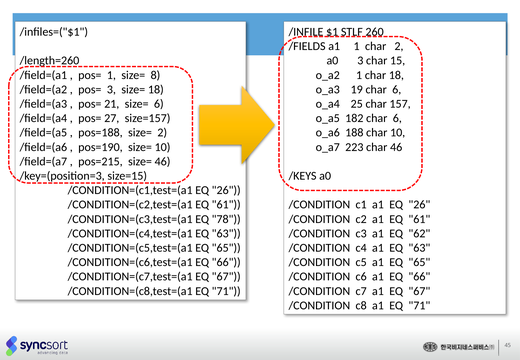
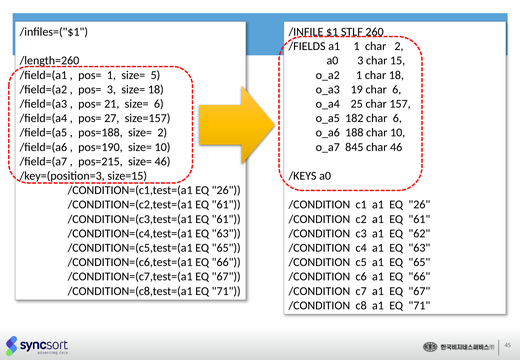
8: 8 -> 5
223: 223 -> 845
/CONDITION=(c3,test=(a1 EQ 78: 78 -> 61
